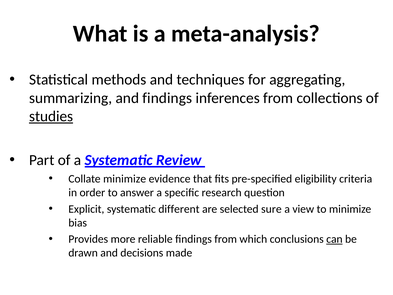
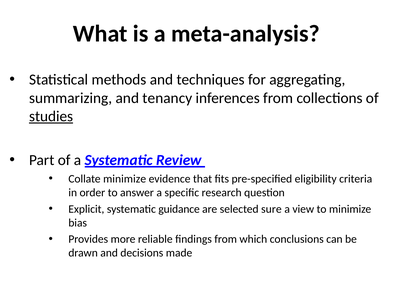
and findings: findings -> tenancy
different: different -> guidance
can underline: present -> none
